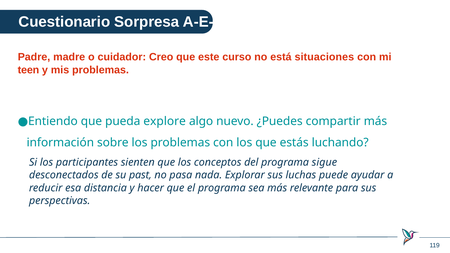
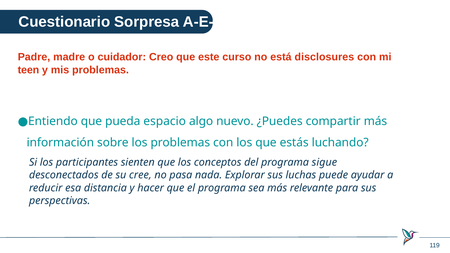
situaciones: situaciones -> disclosures
explore: explore -> espacio
past: past -> cree
